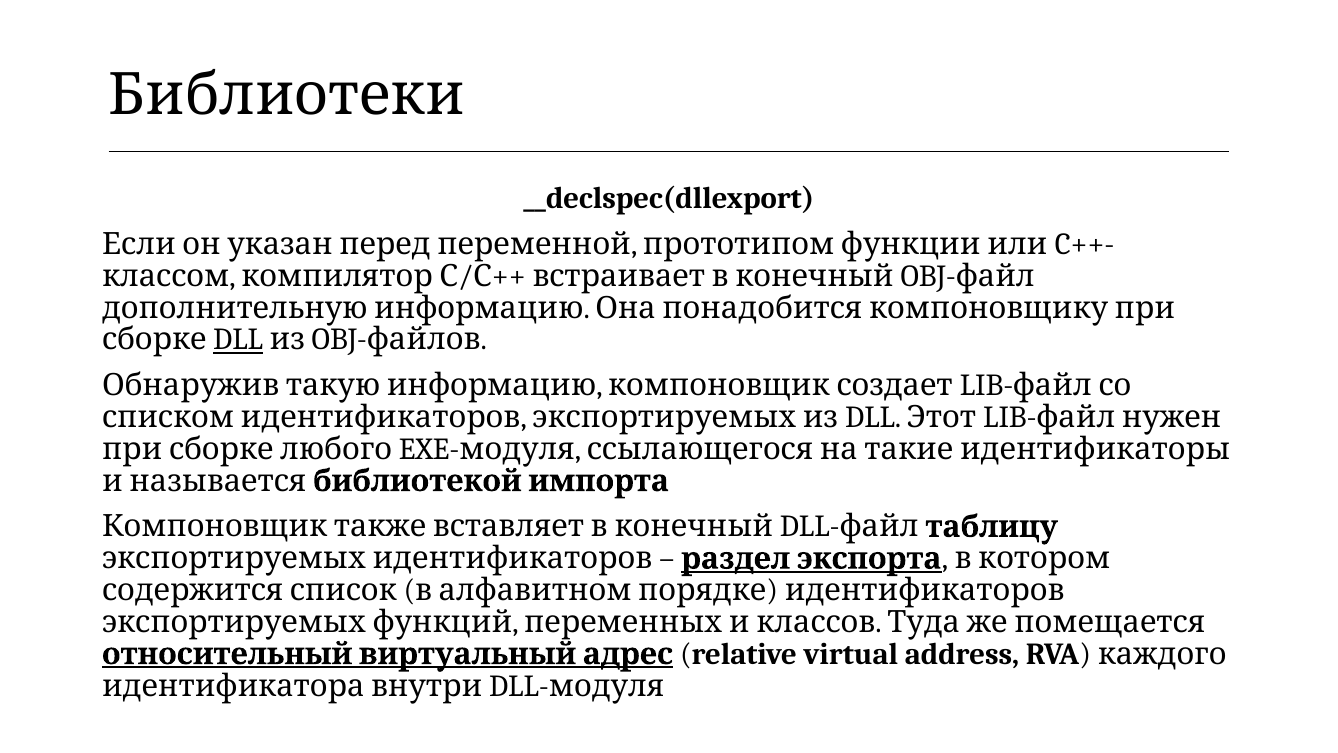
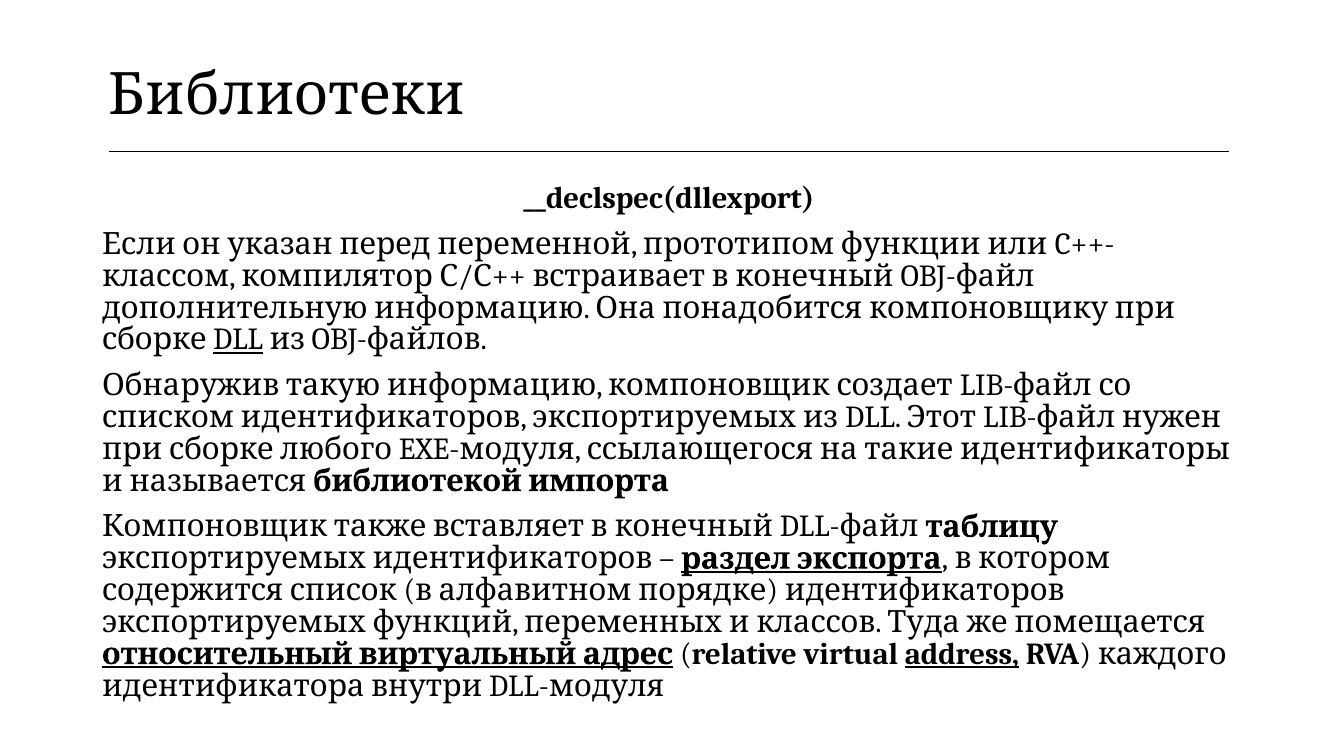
address underline: none -> present
